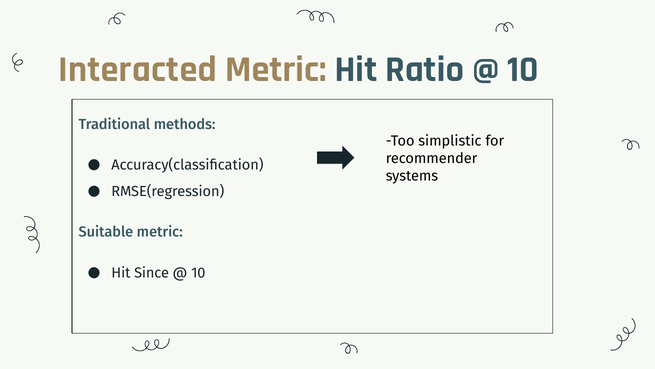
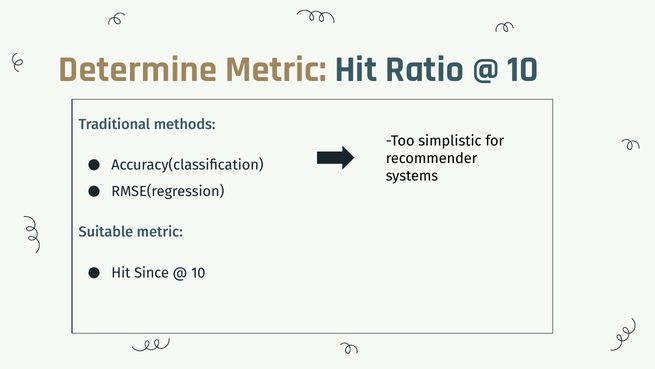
Interacted: Interacted -> Determine
